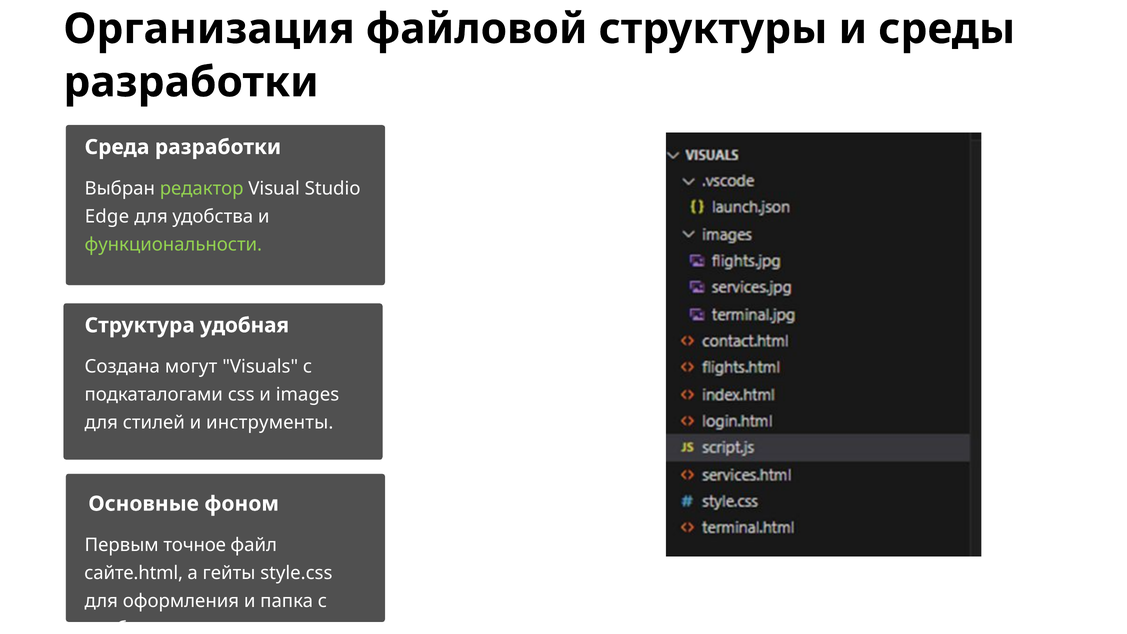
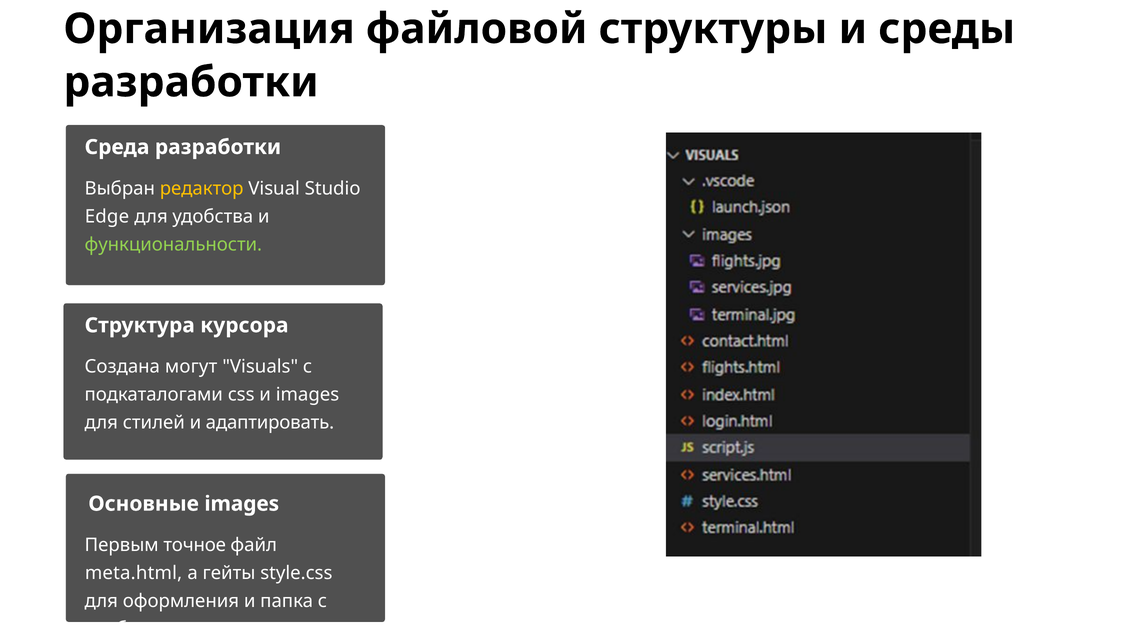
редактор colour: light green -> yellow
удобная: удобная -> курсора
инструменты: инструменты -> адаптировать
Основные фоном: фоном -> images
сайте.html: сайте.html -> meta.html
